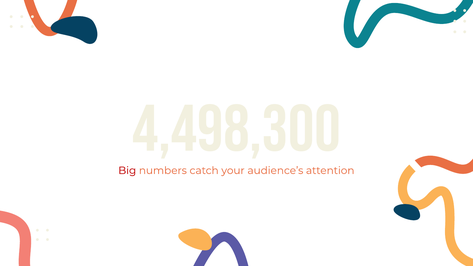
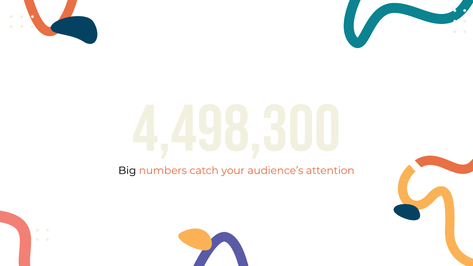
Big colour: red -> black
